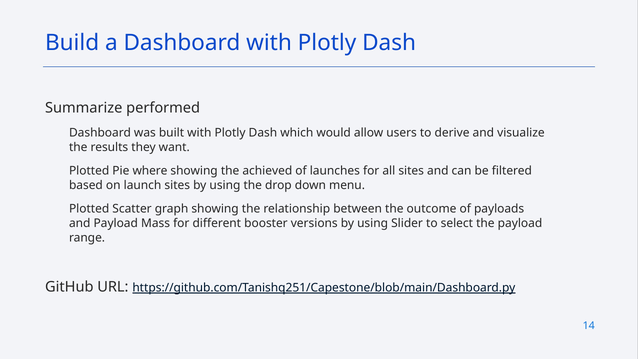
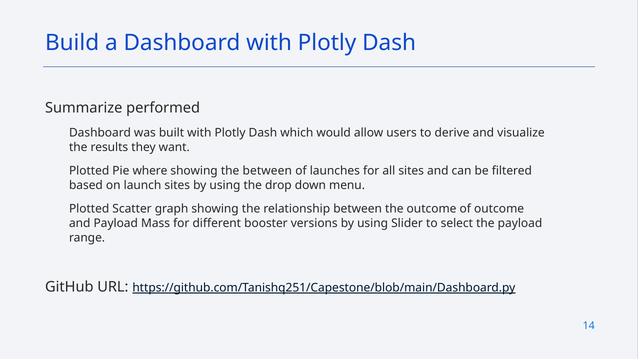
the achieved: achieved -> between
of payloads: payloads -> outcome
